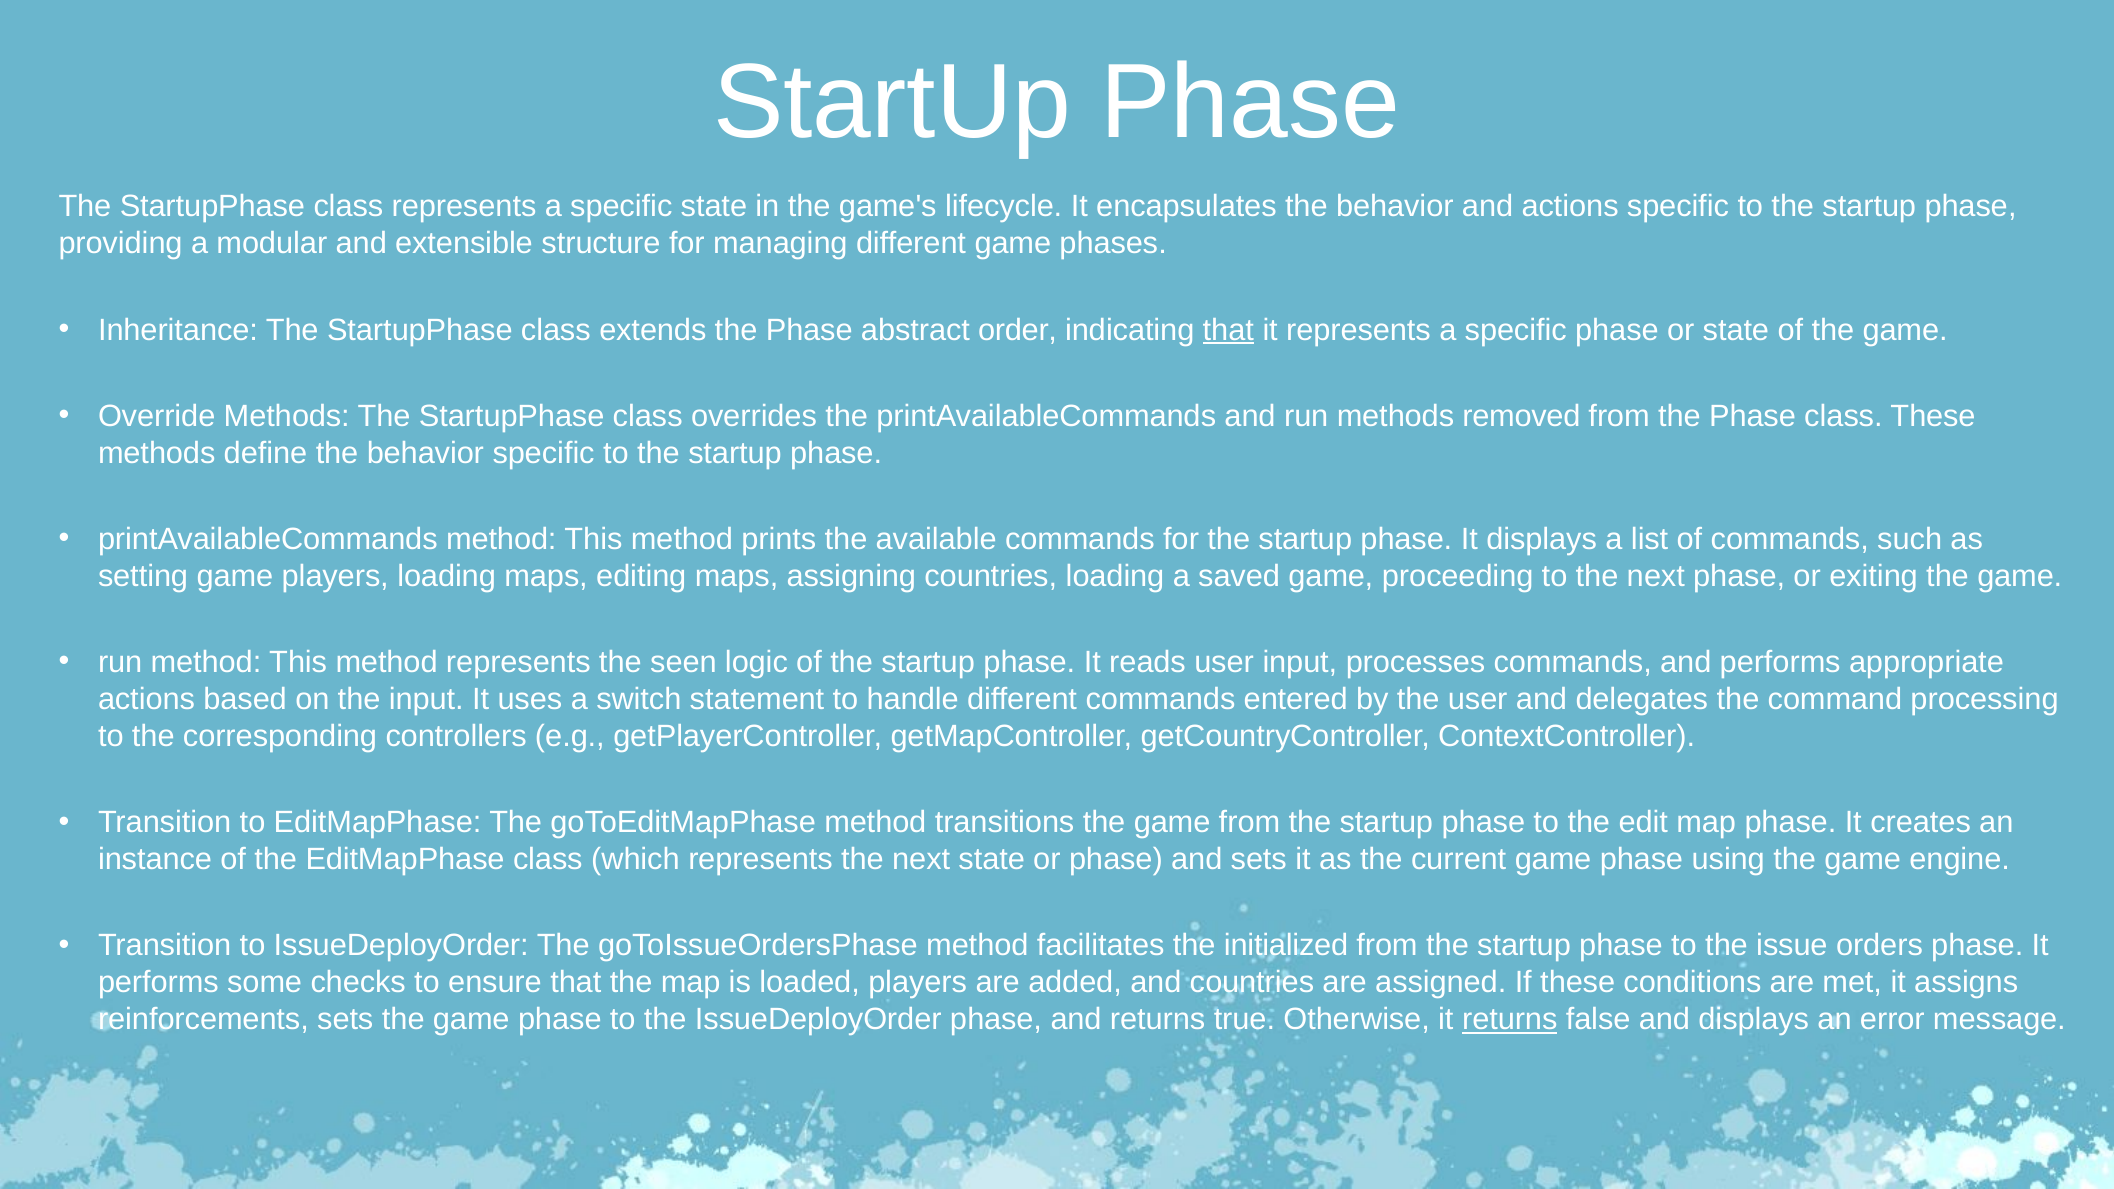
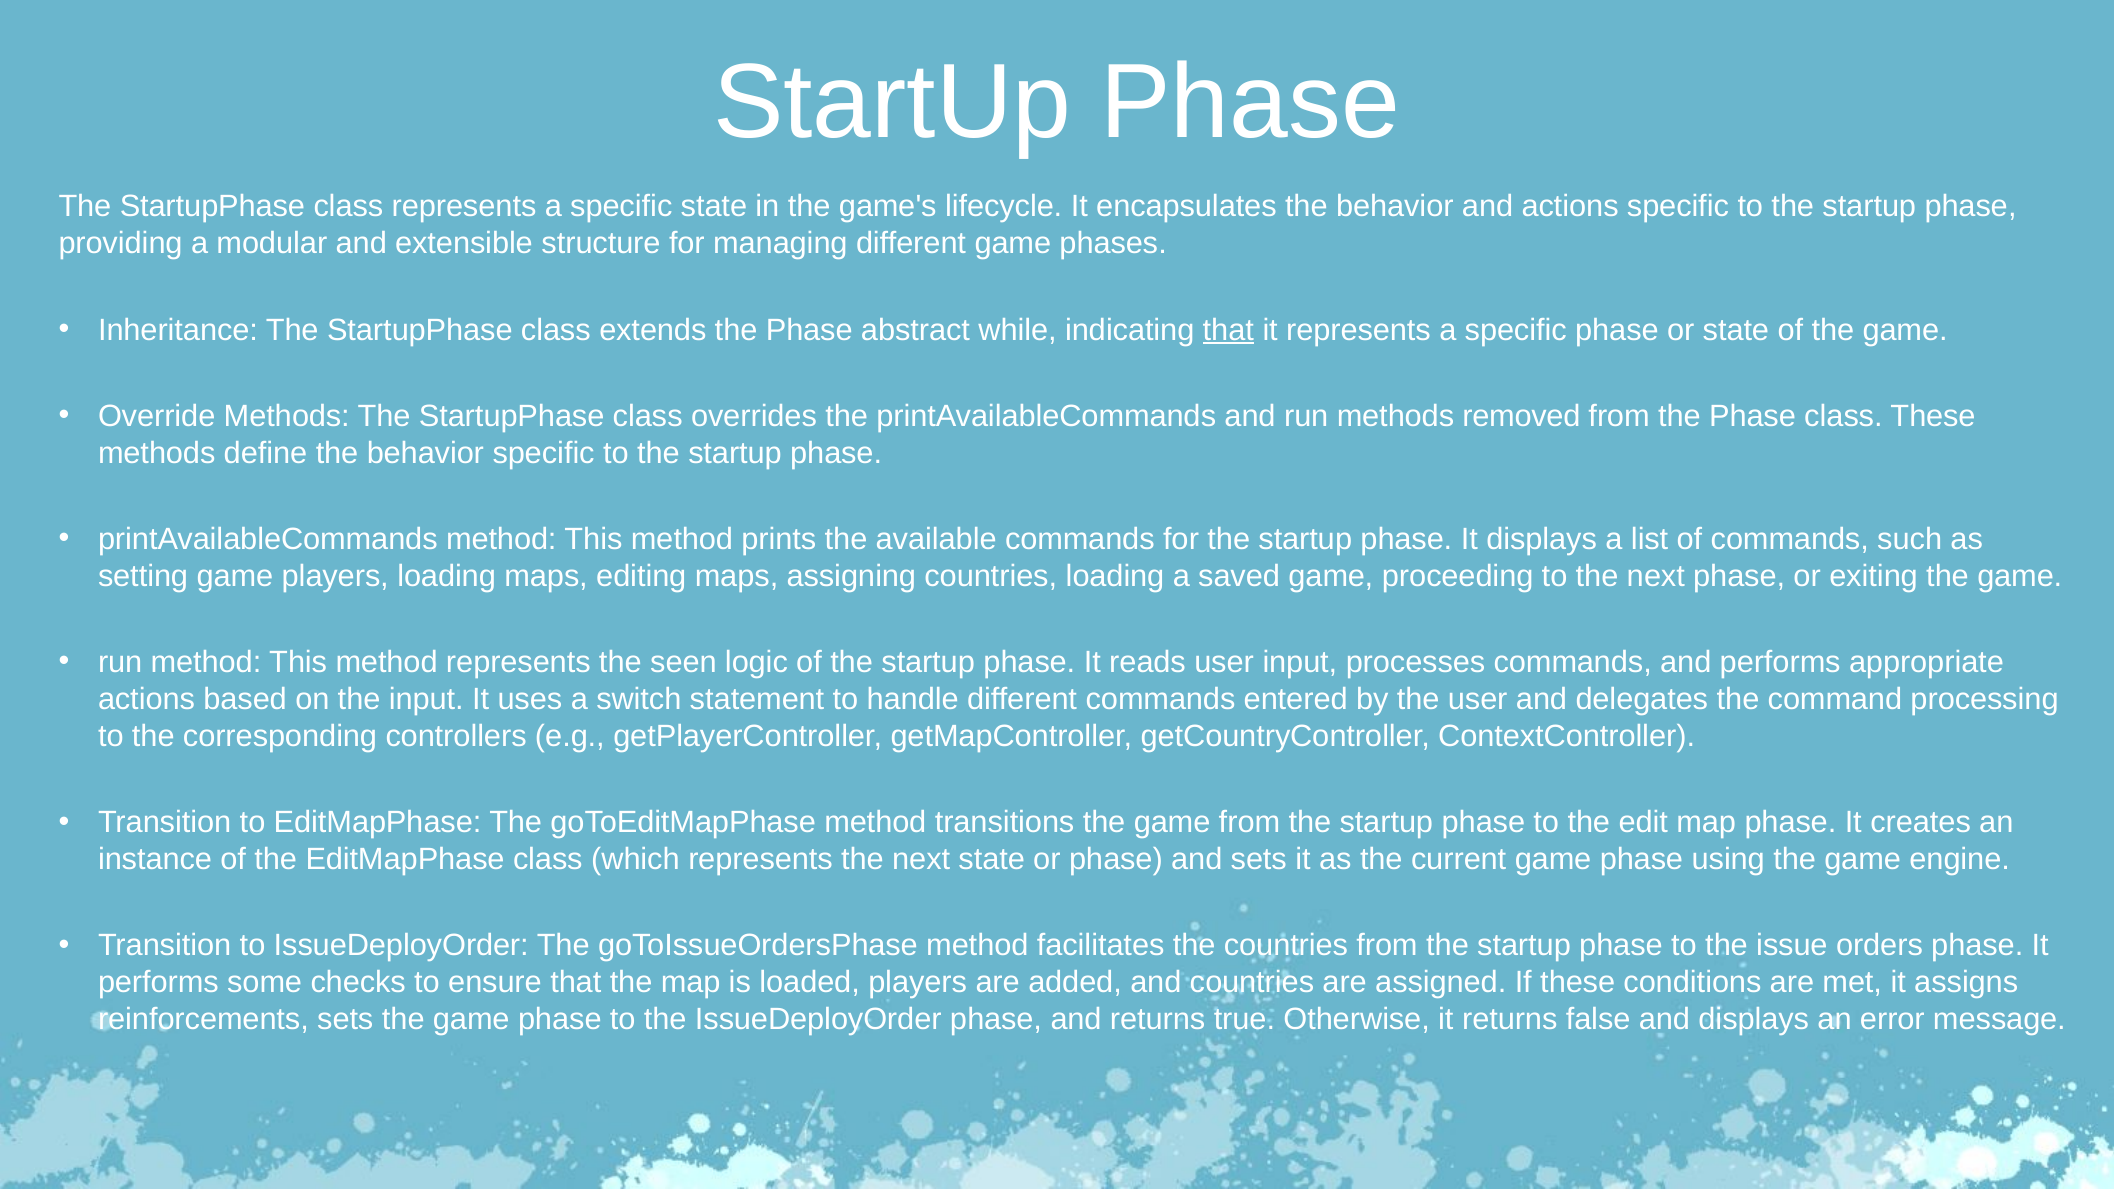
order: order -> while
the initialized: initialized -> countries
returns at (1510, 1020) underline: present -> none
